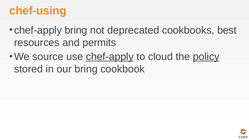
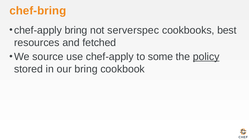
chef-using: chef-using -> chef-bring
deprecated: deprecated -> serverspec
permits: permits -> fetched
chef-apply at (110, 57) underline: present -> none
cloud: cloud -> some
